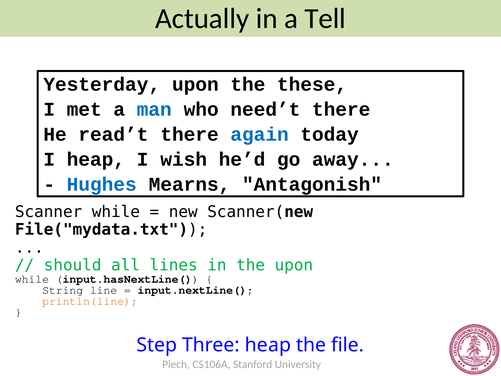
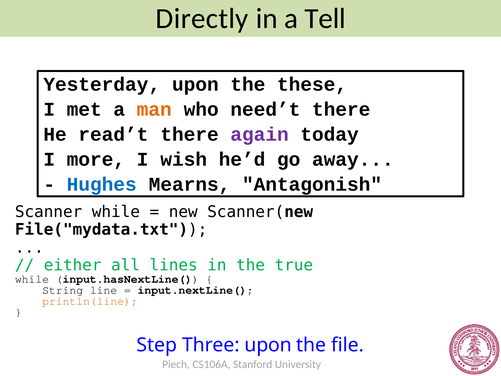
Actually: Actually -> Directly
man colour: blue -> orange
again colour: blue -> purple
I heap: heap -> more
should: should -> either
the upon: upon -> true
Three heap: heap -> upon
